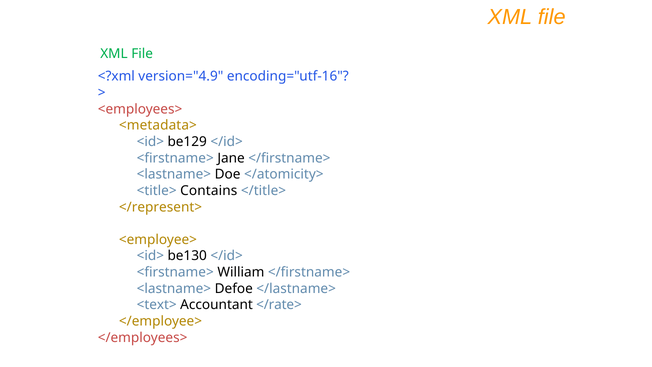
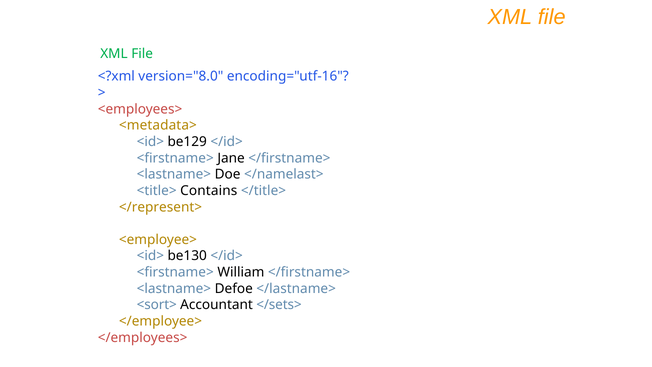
version="4.9: version="4.9 -> version="8.0
</atomicity>: </atomicity> -> </namelast>
<text>: <text> -> <sort>
</rate>: </rate> -> </sets>
